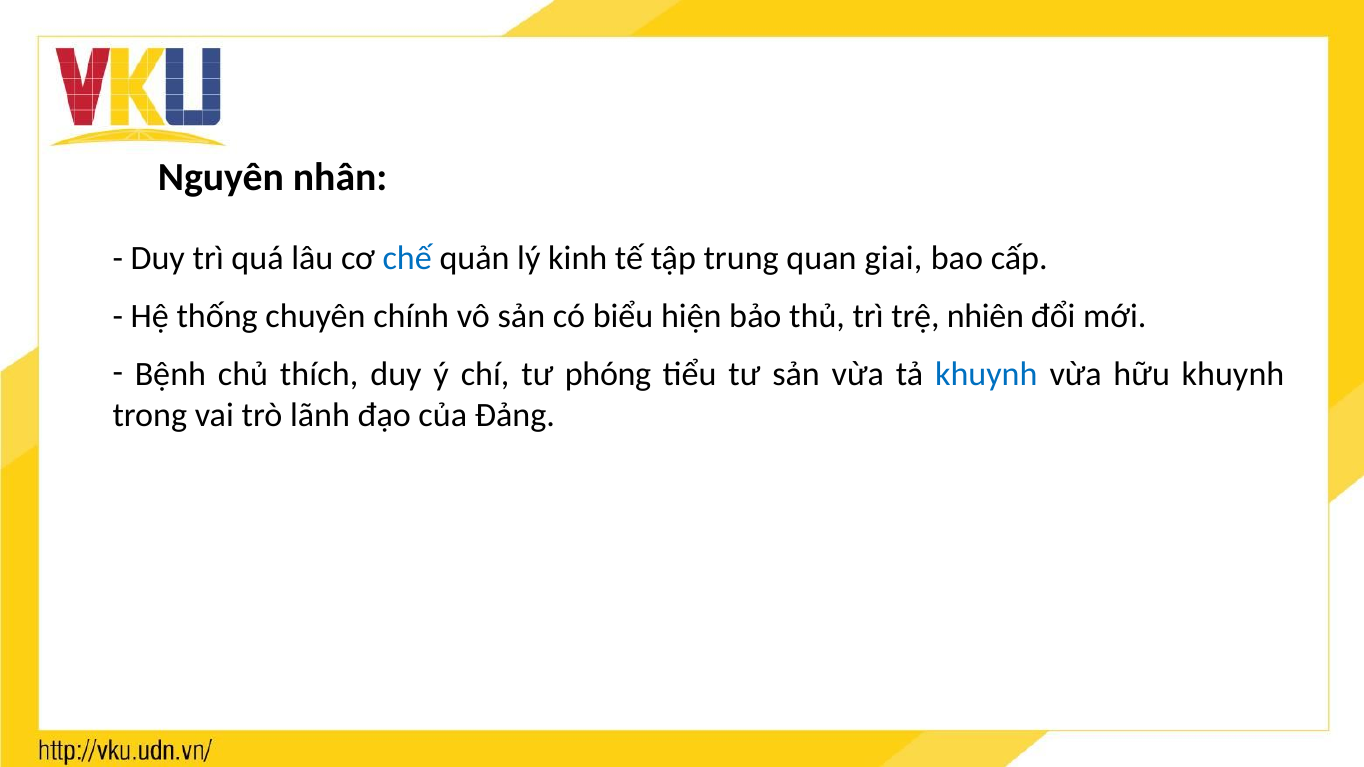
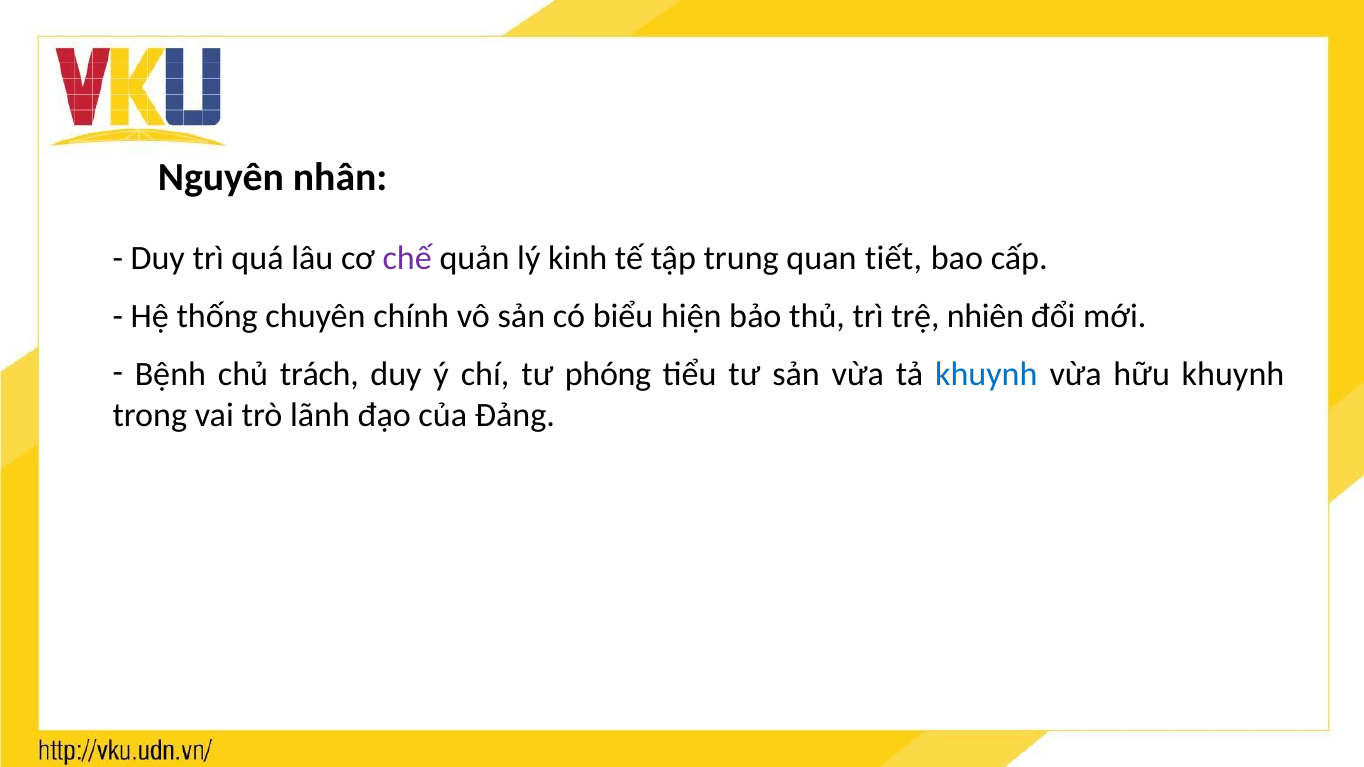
chế colour: blue -> purple
giai: giai -> tiết
thích: thích -> trách
